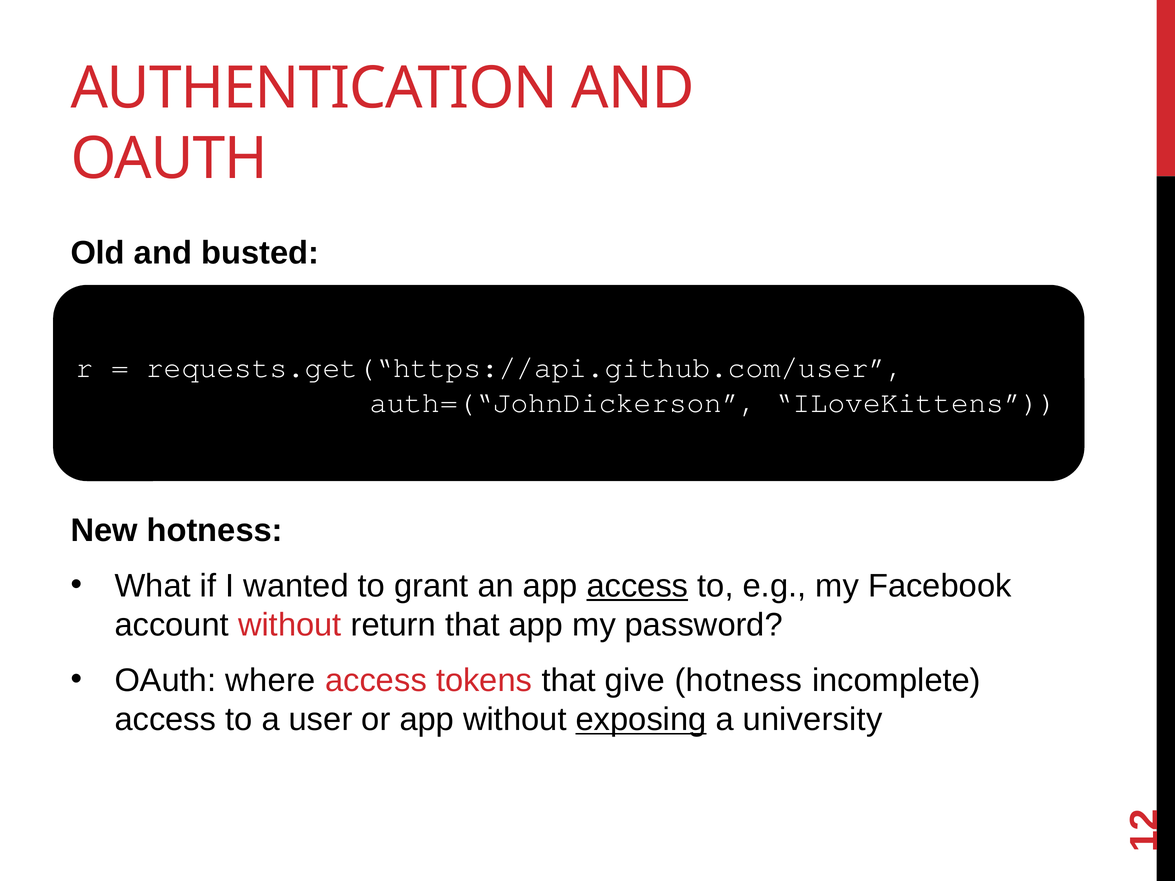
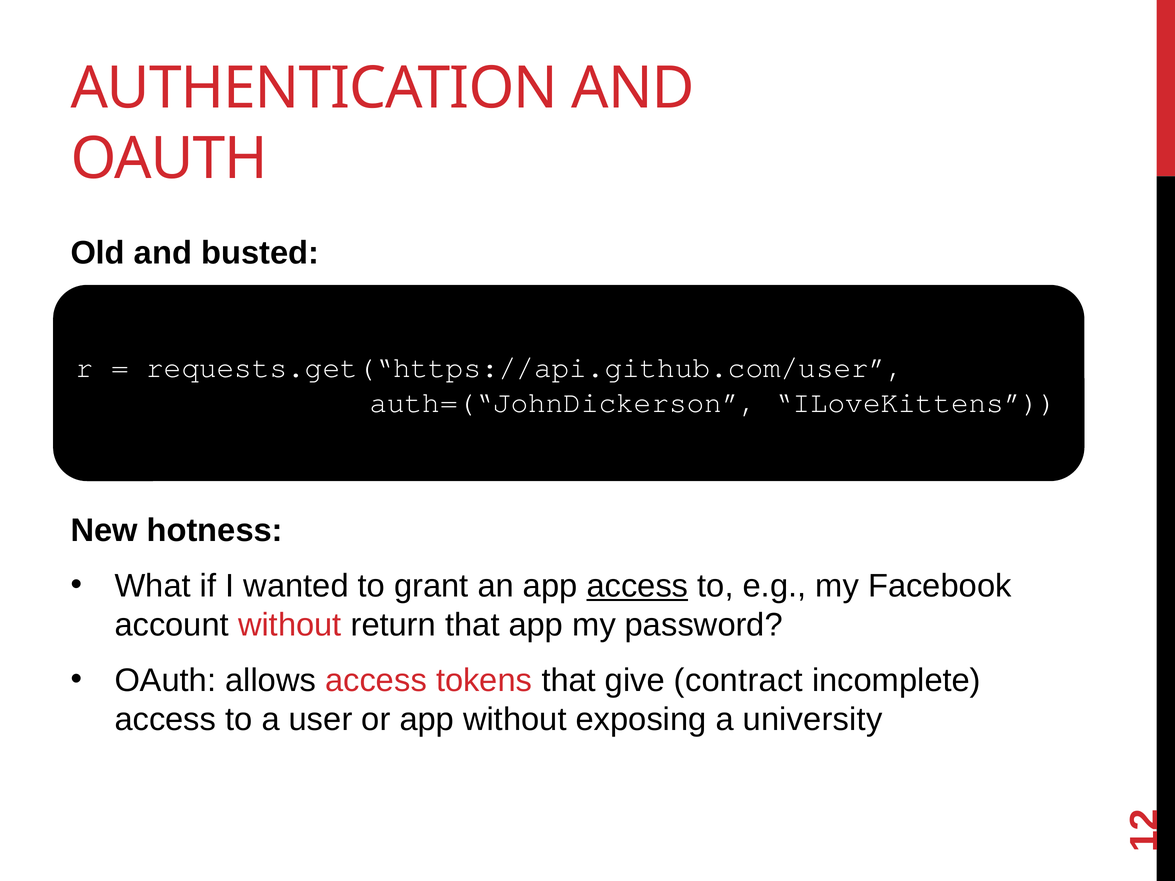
where: where -> allows
give hotness: hotness -> contract
exposing underline: present -> none
